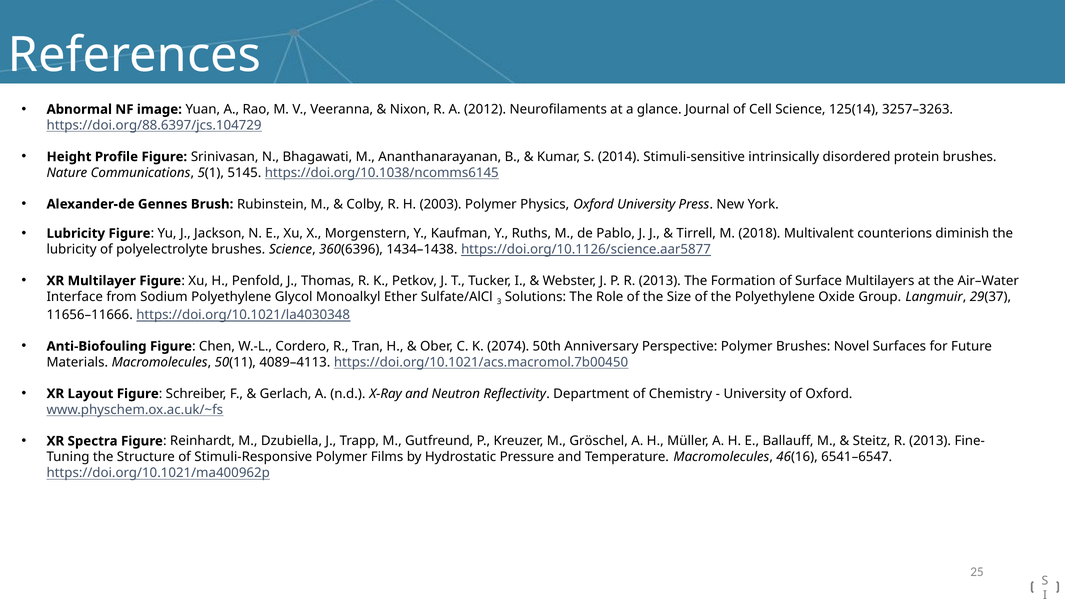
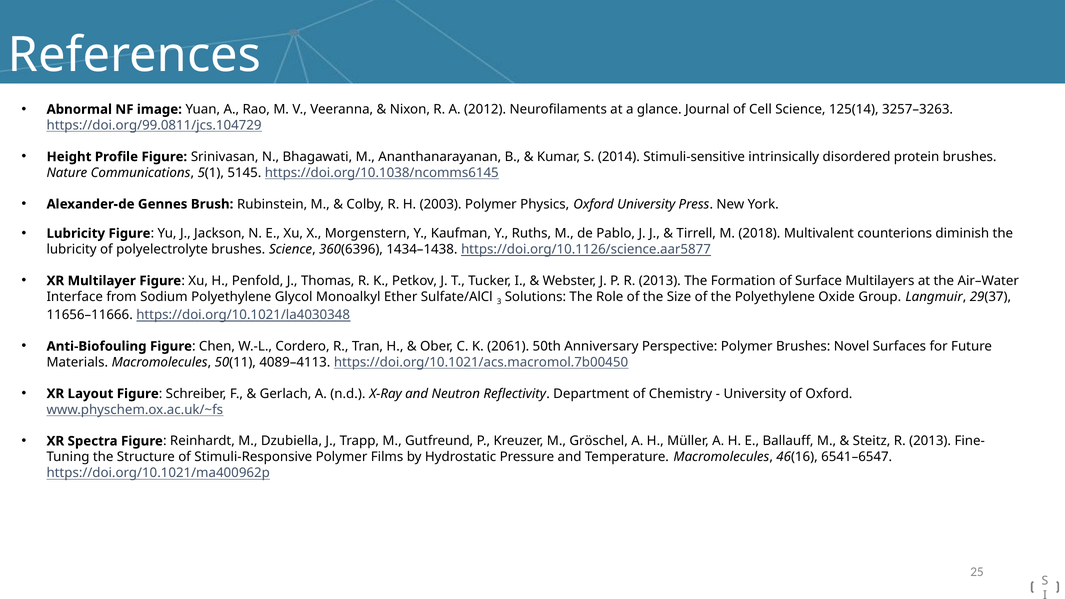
https://doi.org/88.6397/jcs.104729: https://doi.org/88.6397/jcs.104729 -> https://doi.org/99.0811/jcs.104729
2074: 2074 -> 2061
